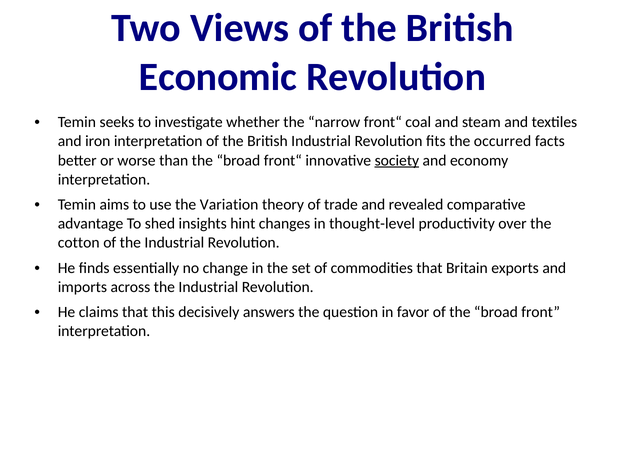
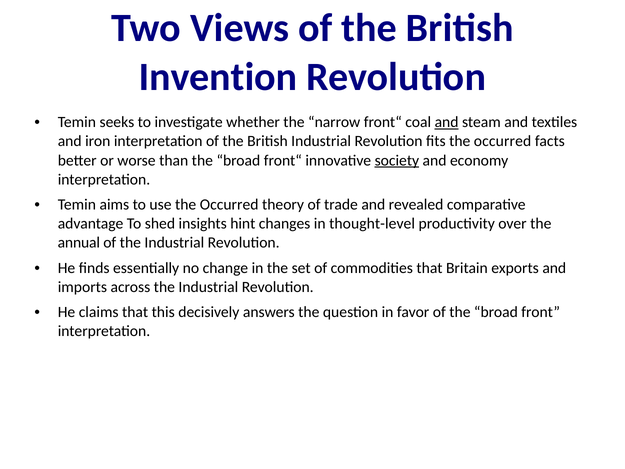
Economic: Economic -> Invention
and at (447, 122) underline: none -> present
use the Variation: Variation -> Occurred
cotton: cotton -> annual
